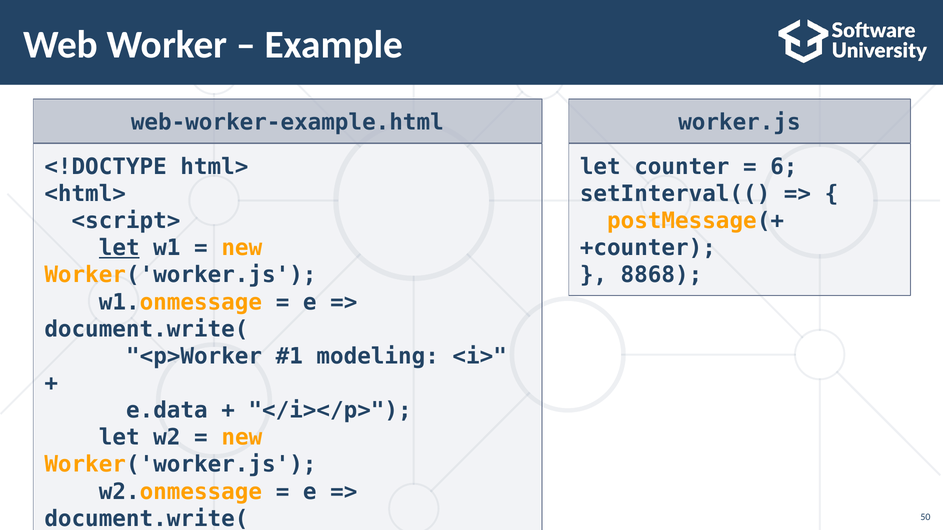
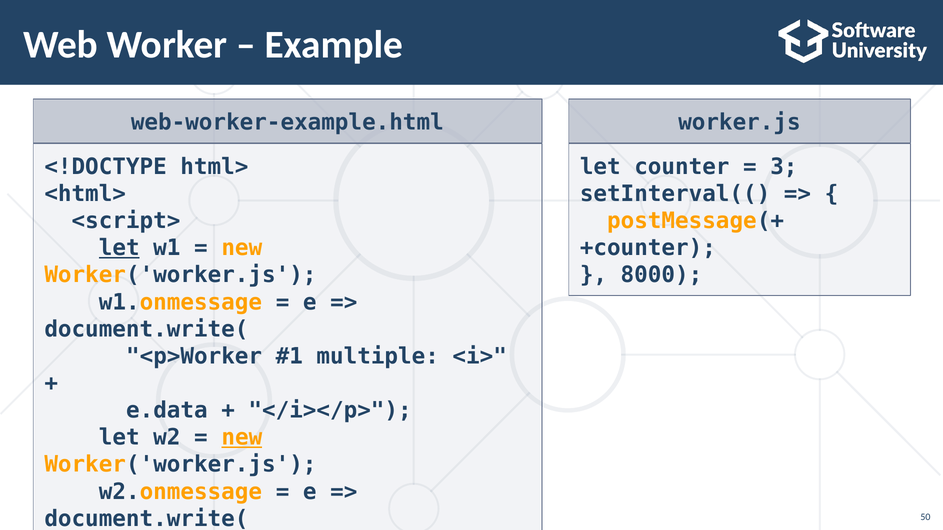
6: 6 -> 3
8868: 8868 -> 8000
modeling: modeling -> multiple
new at (242, 438) underline: none -> present
